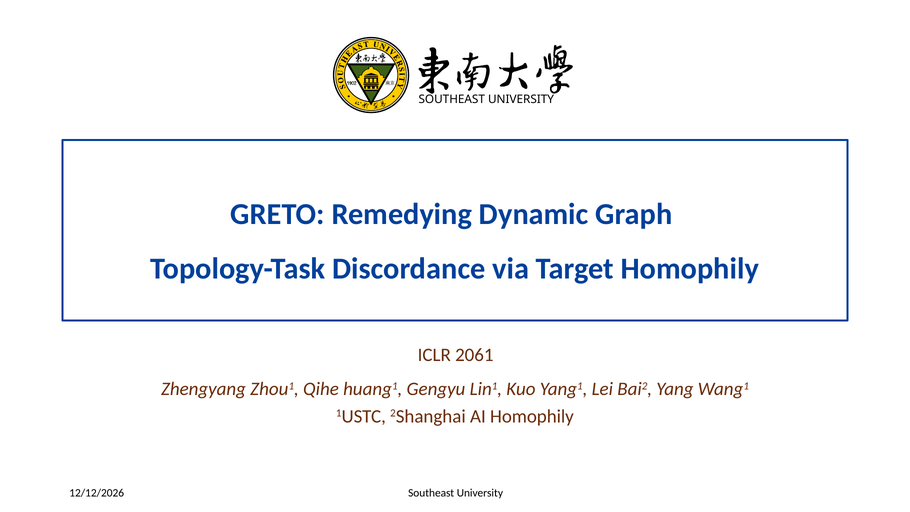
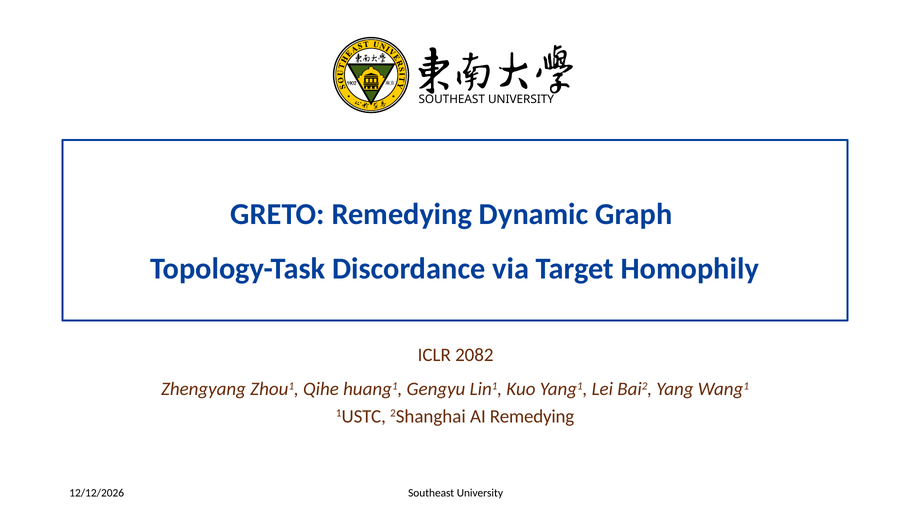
2061: 2061 -> 2082
AI Homophily: Homophily -> Remedying
